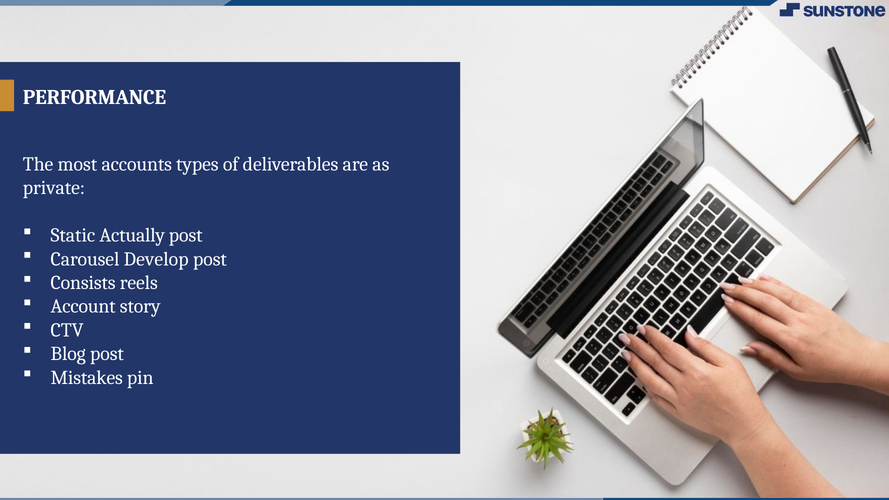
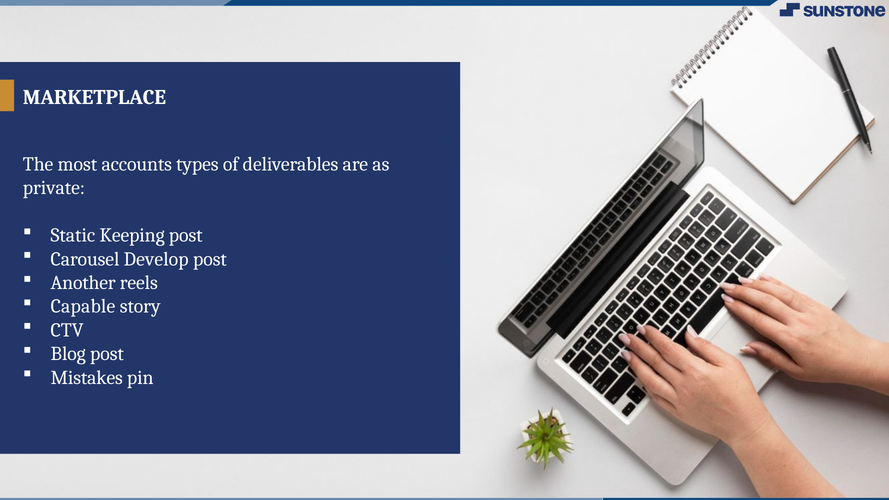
PERFORMANCE: PERFORMANCE -> MARKETPLACE
Actually: Actually -> Keeping
Consists: Consists -> Another
Account: Account -> Capable
